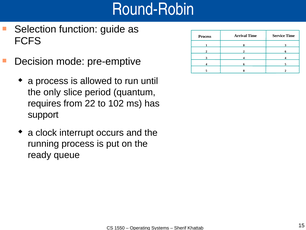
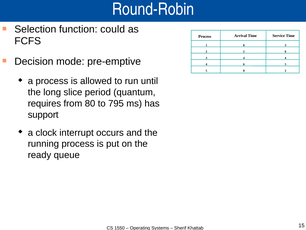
guide: guide -> could
only: only -> long
22: 22 -> 80
102: 102 -> 795
